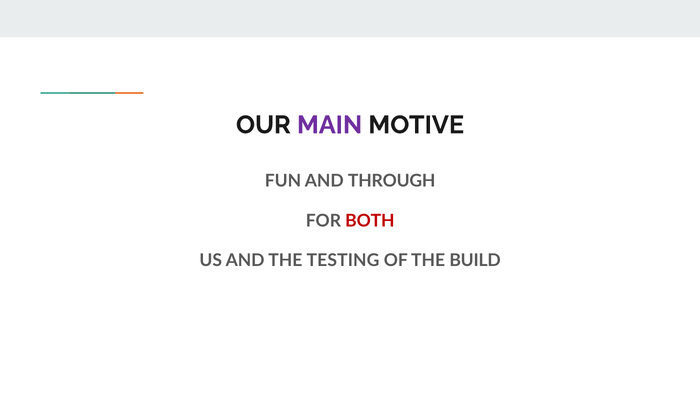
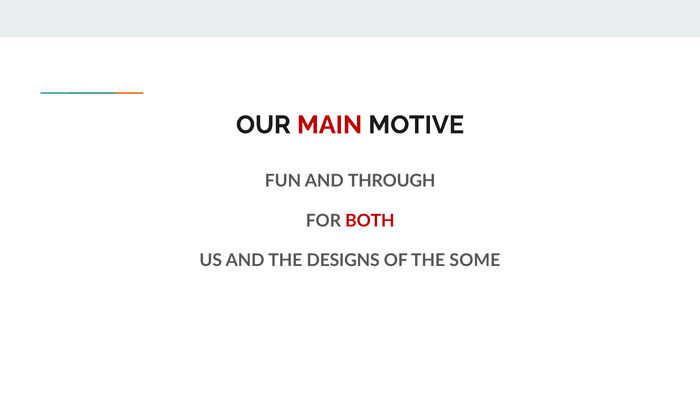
MAIN colour: purple -> red
TESTING: TESTING -> DESIGNS
BUILD: BUILD -> SOME
